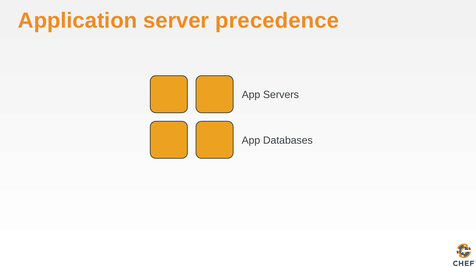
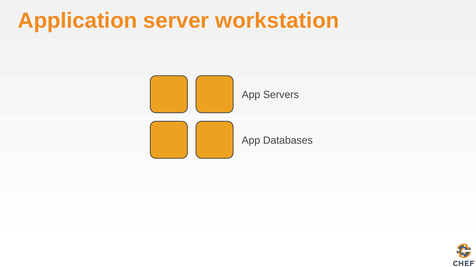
precedence: precedence -> workstation
